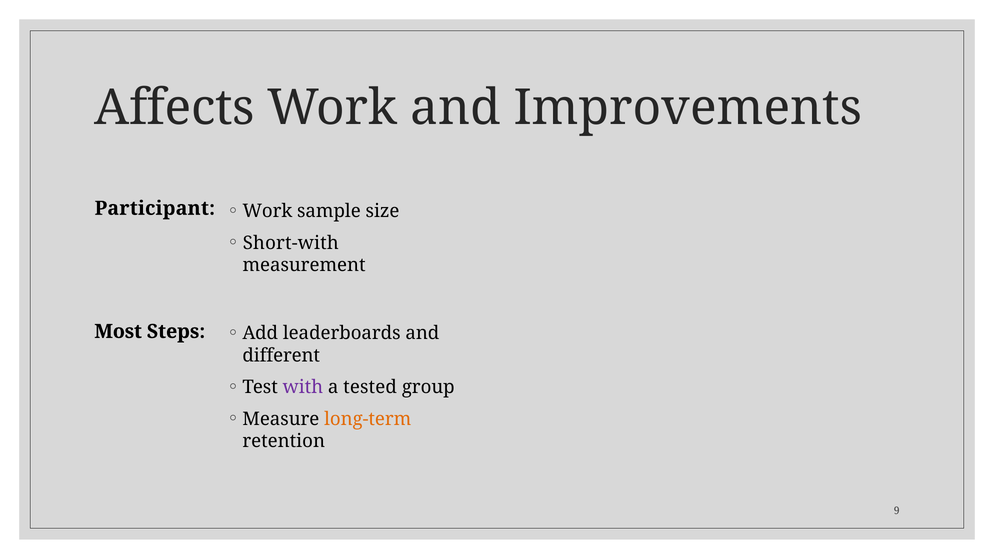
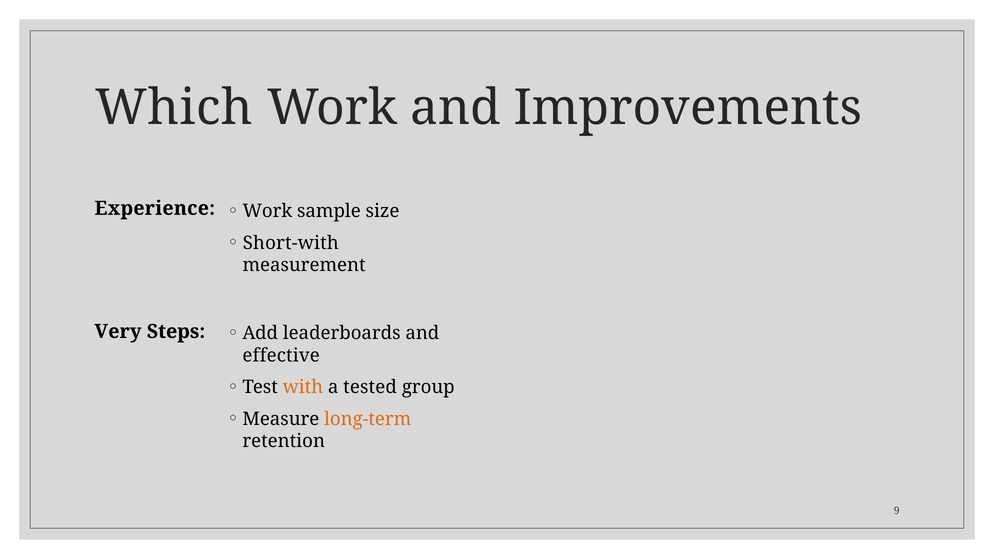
Affects: Affects -> Which
Participant: Participant -> Experience
Most: Most -> Very
different: different -> effective
with colour: purple -> orange
